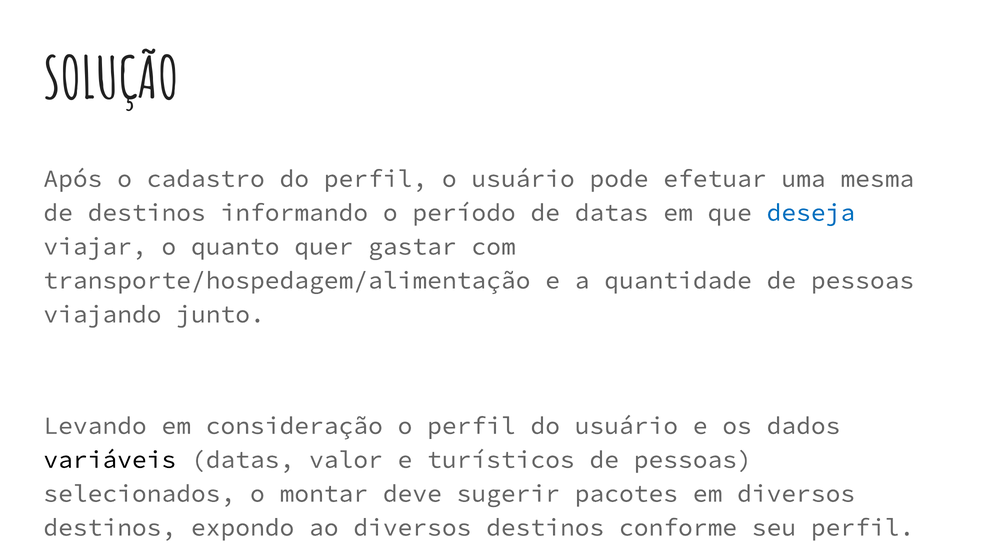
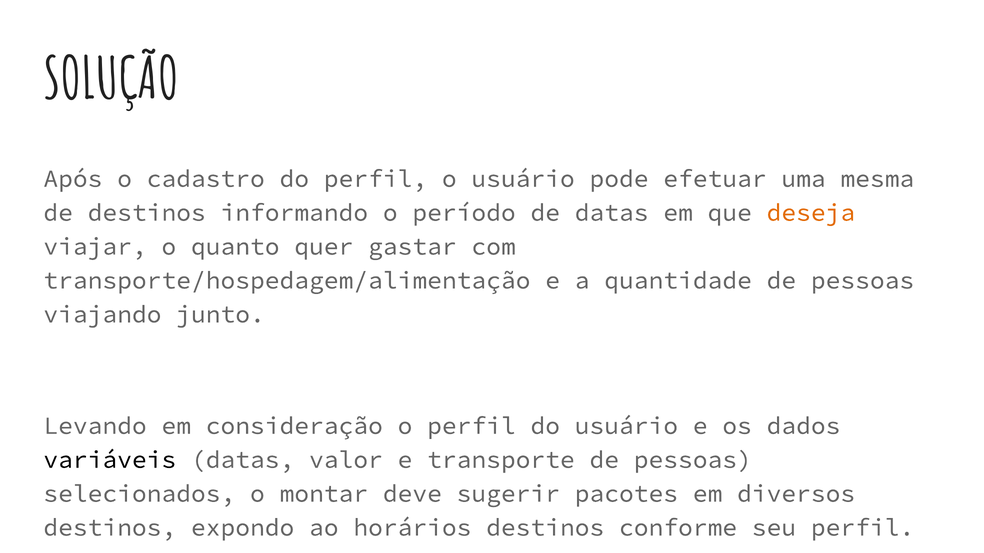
deseja colour: blue -> orange
turísticos: turísticos -> transporte
ao diversos: diversos -> horários
